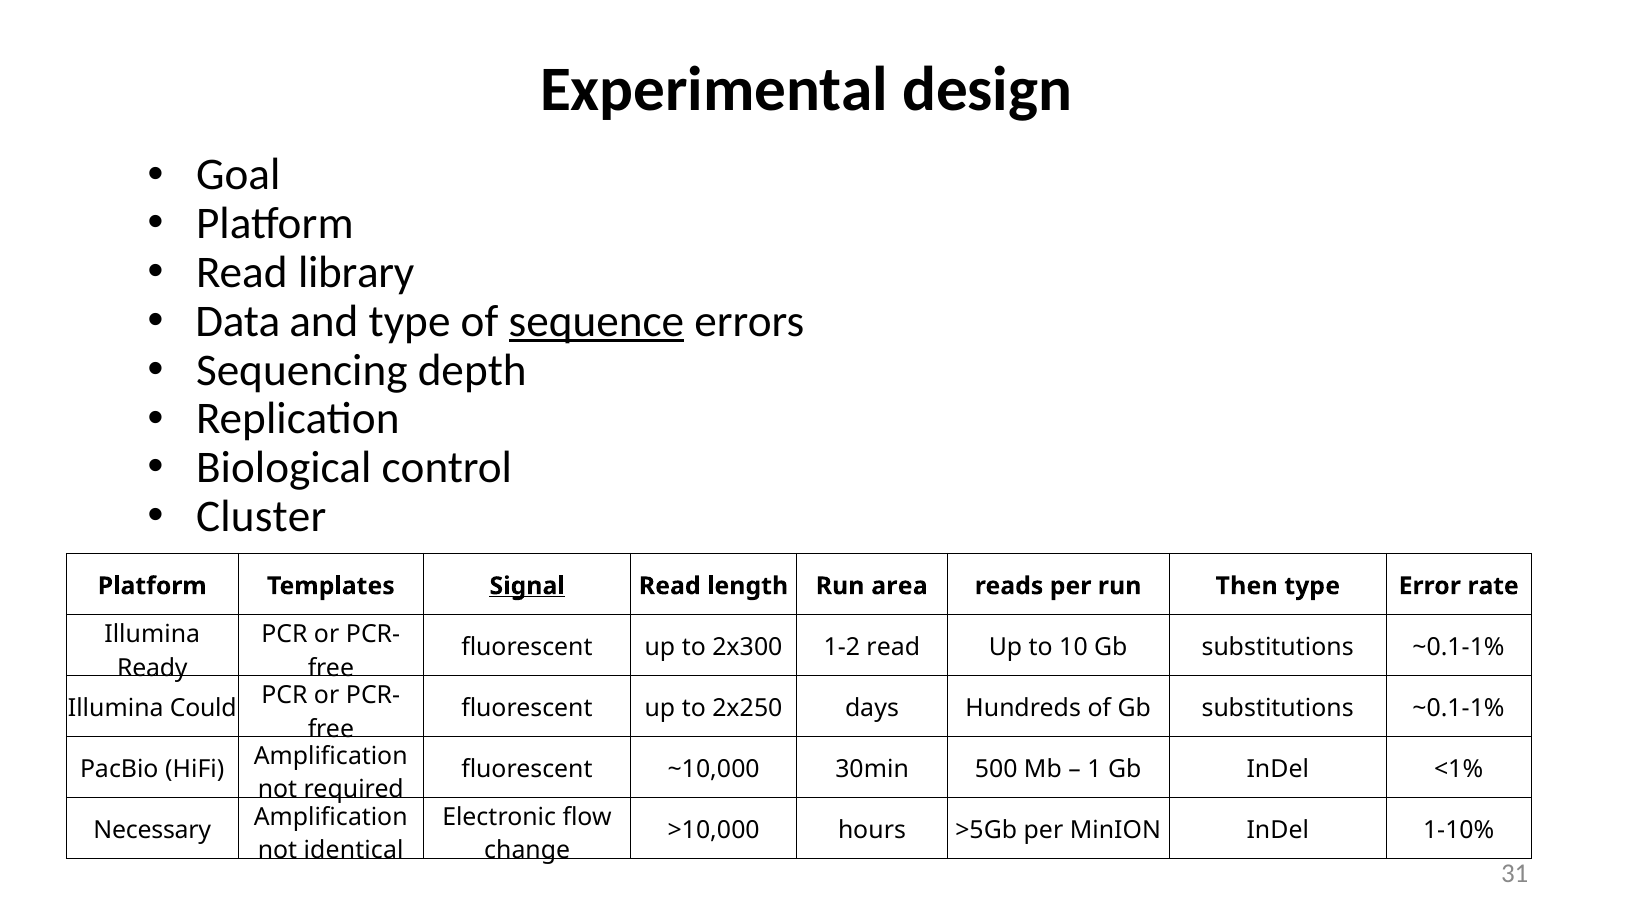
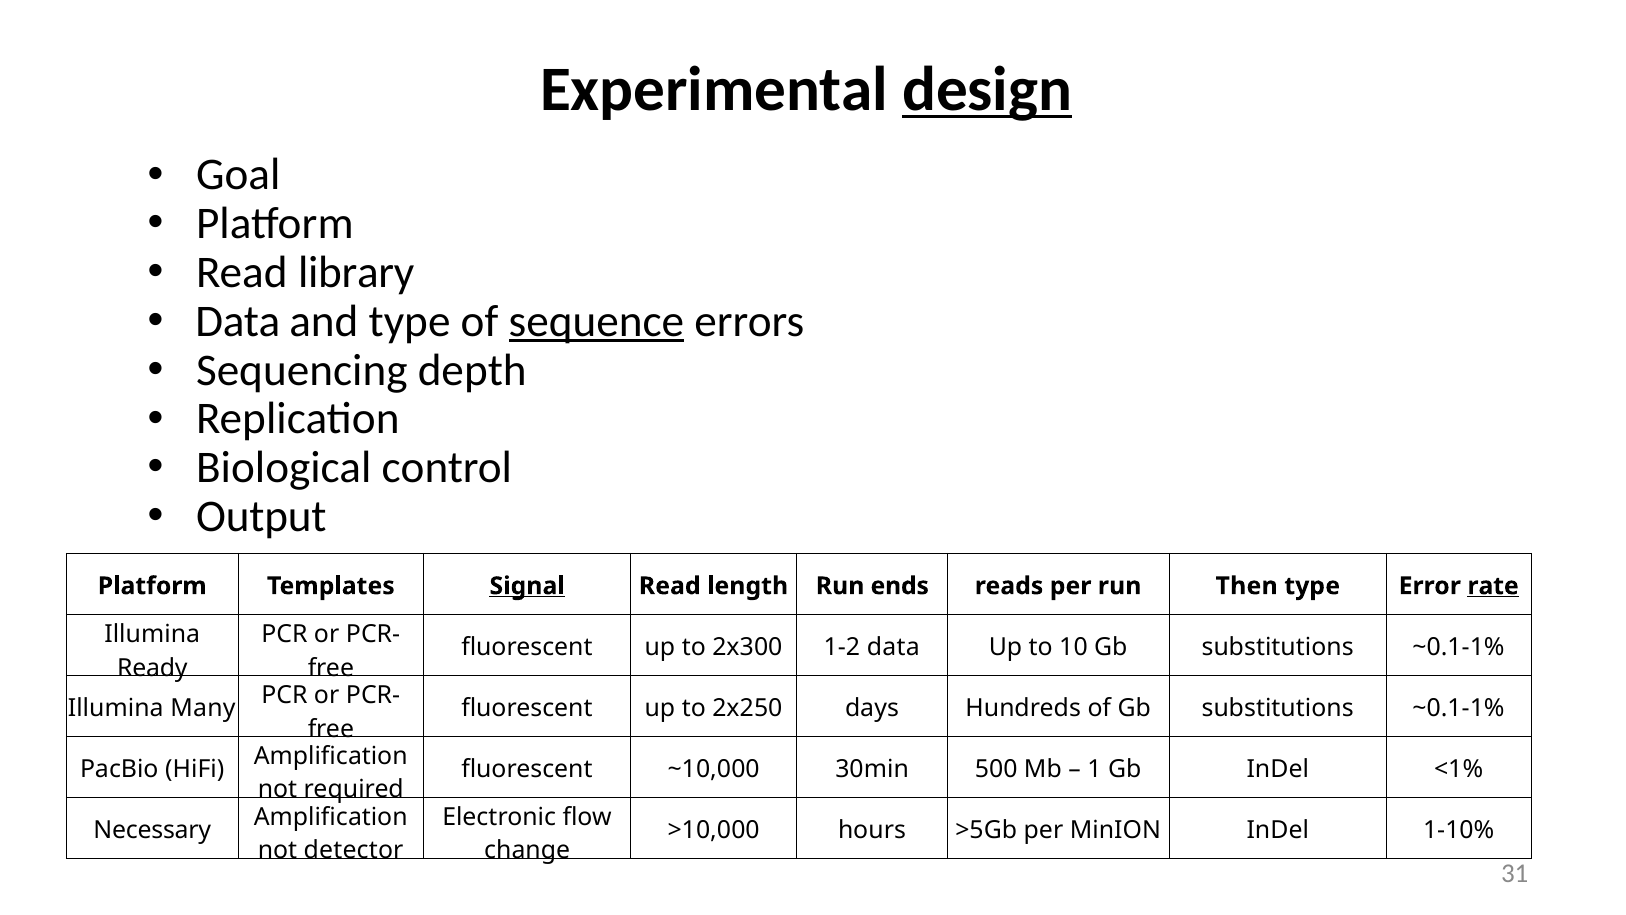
design underline: none -> present
Cluster: Cluster -> Output
area: area -> ends
rate underline: none -> present
1-2 read: read -> data
Could: Could -> Many
identical: identical -> detector
